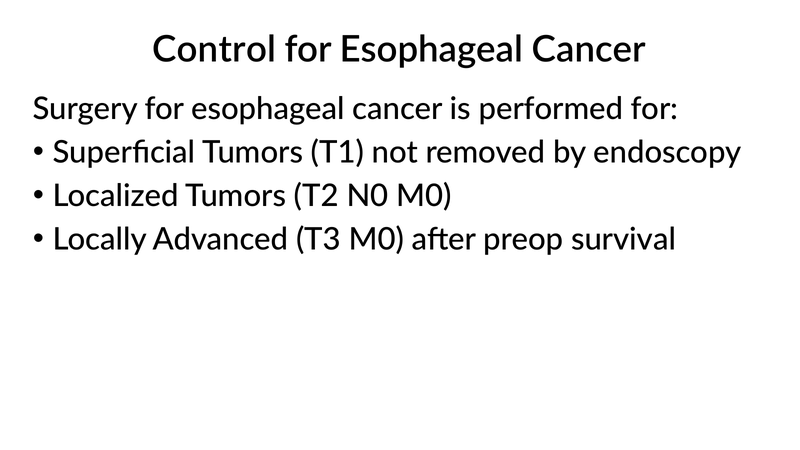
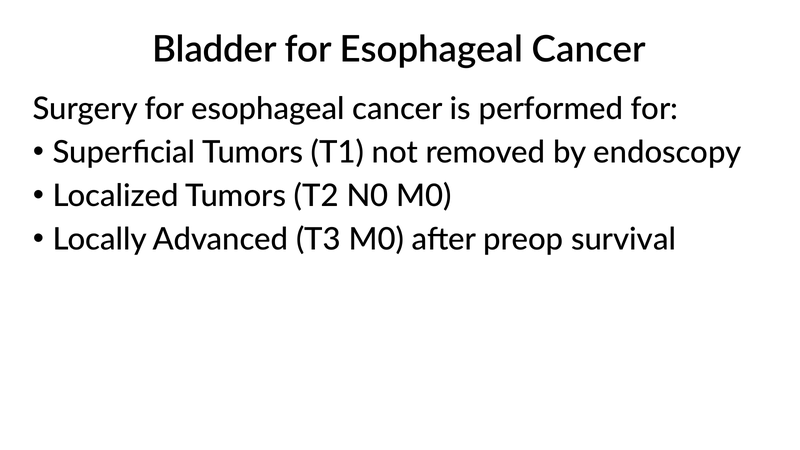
Control: Control -> Bladder
